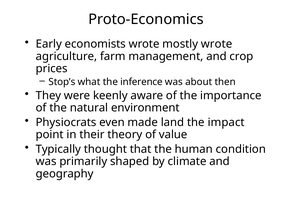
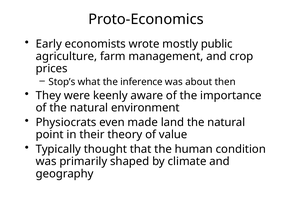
mostly wrote: wrote -> public
land the impact: impact -> natural
